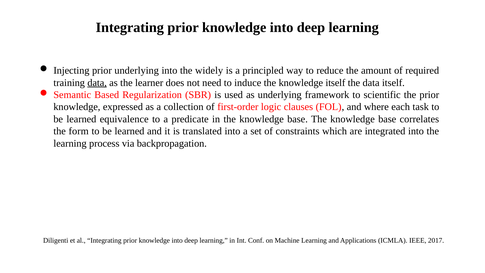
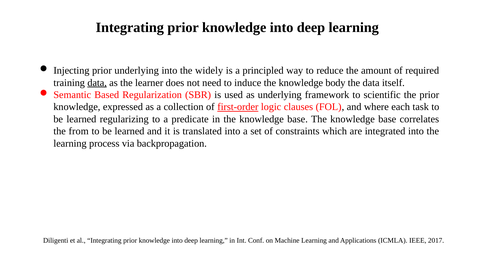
knowledge itself: itself -> body
first-order underline: none -> present
equivalence: equivalence -> regularizing
form: form -> from
